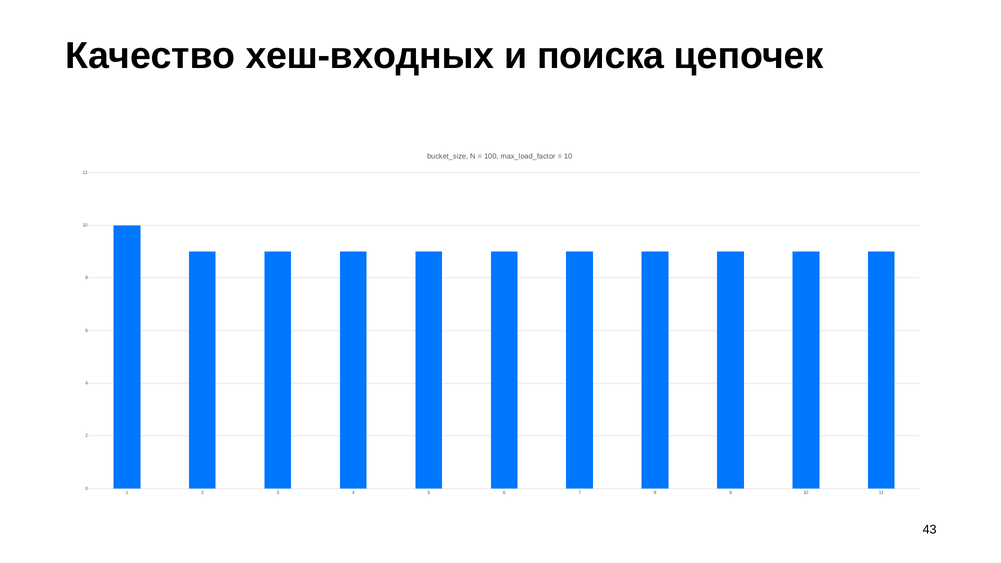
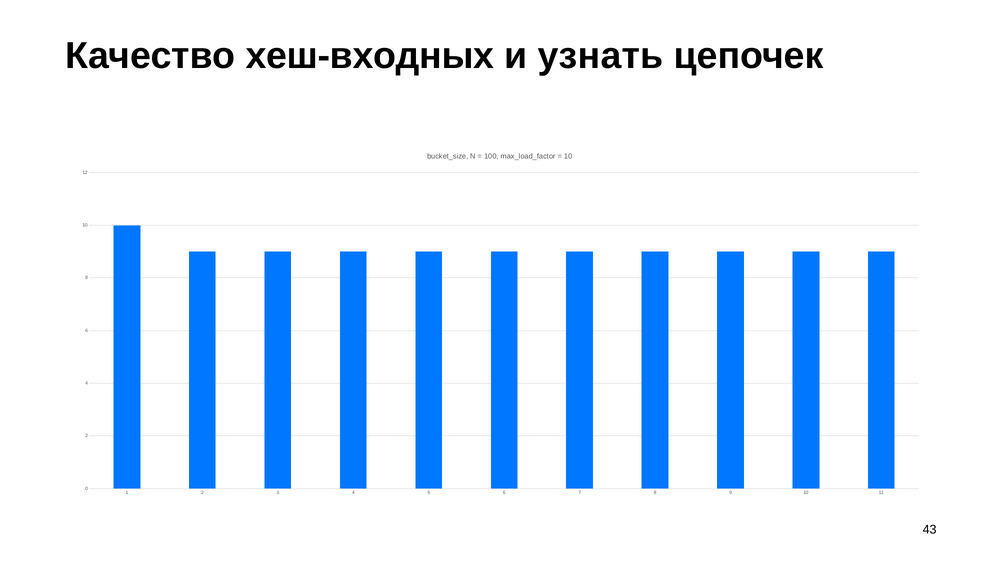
поиска: поиска -> узнать
